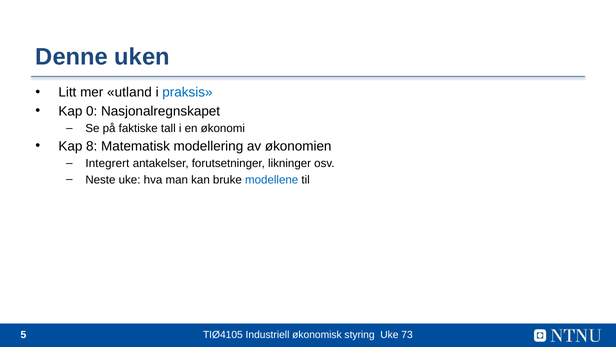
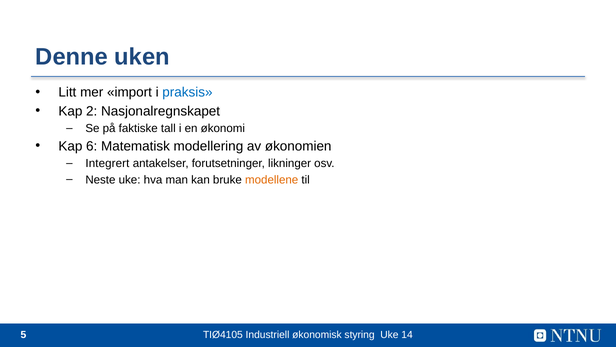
utland: utland -> import
0: 0 -> 2
8: 8 -> 6
modellene colour: blue -> orange
73: 73 -> 14
